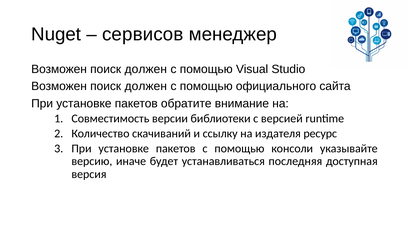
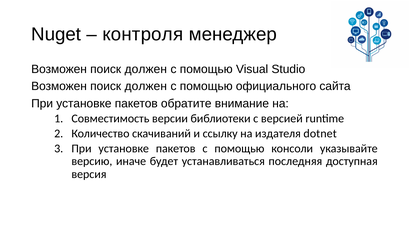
сервисов: сервисов -> контроля
ресурс: ресурс -> dotnet
